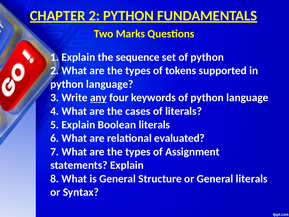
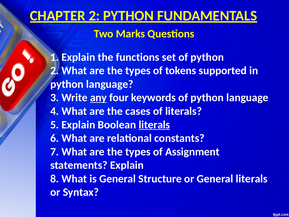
sequence: sequence -> functions
literals at (154, 125) underline: none -> present
evaluated: evaluated -> constants
